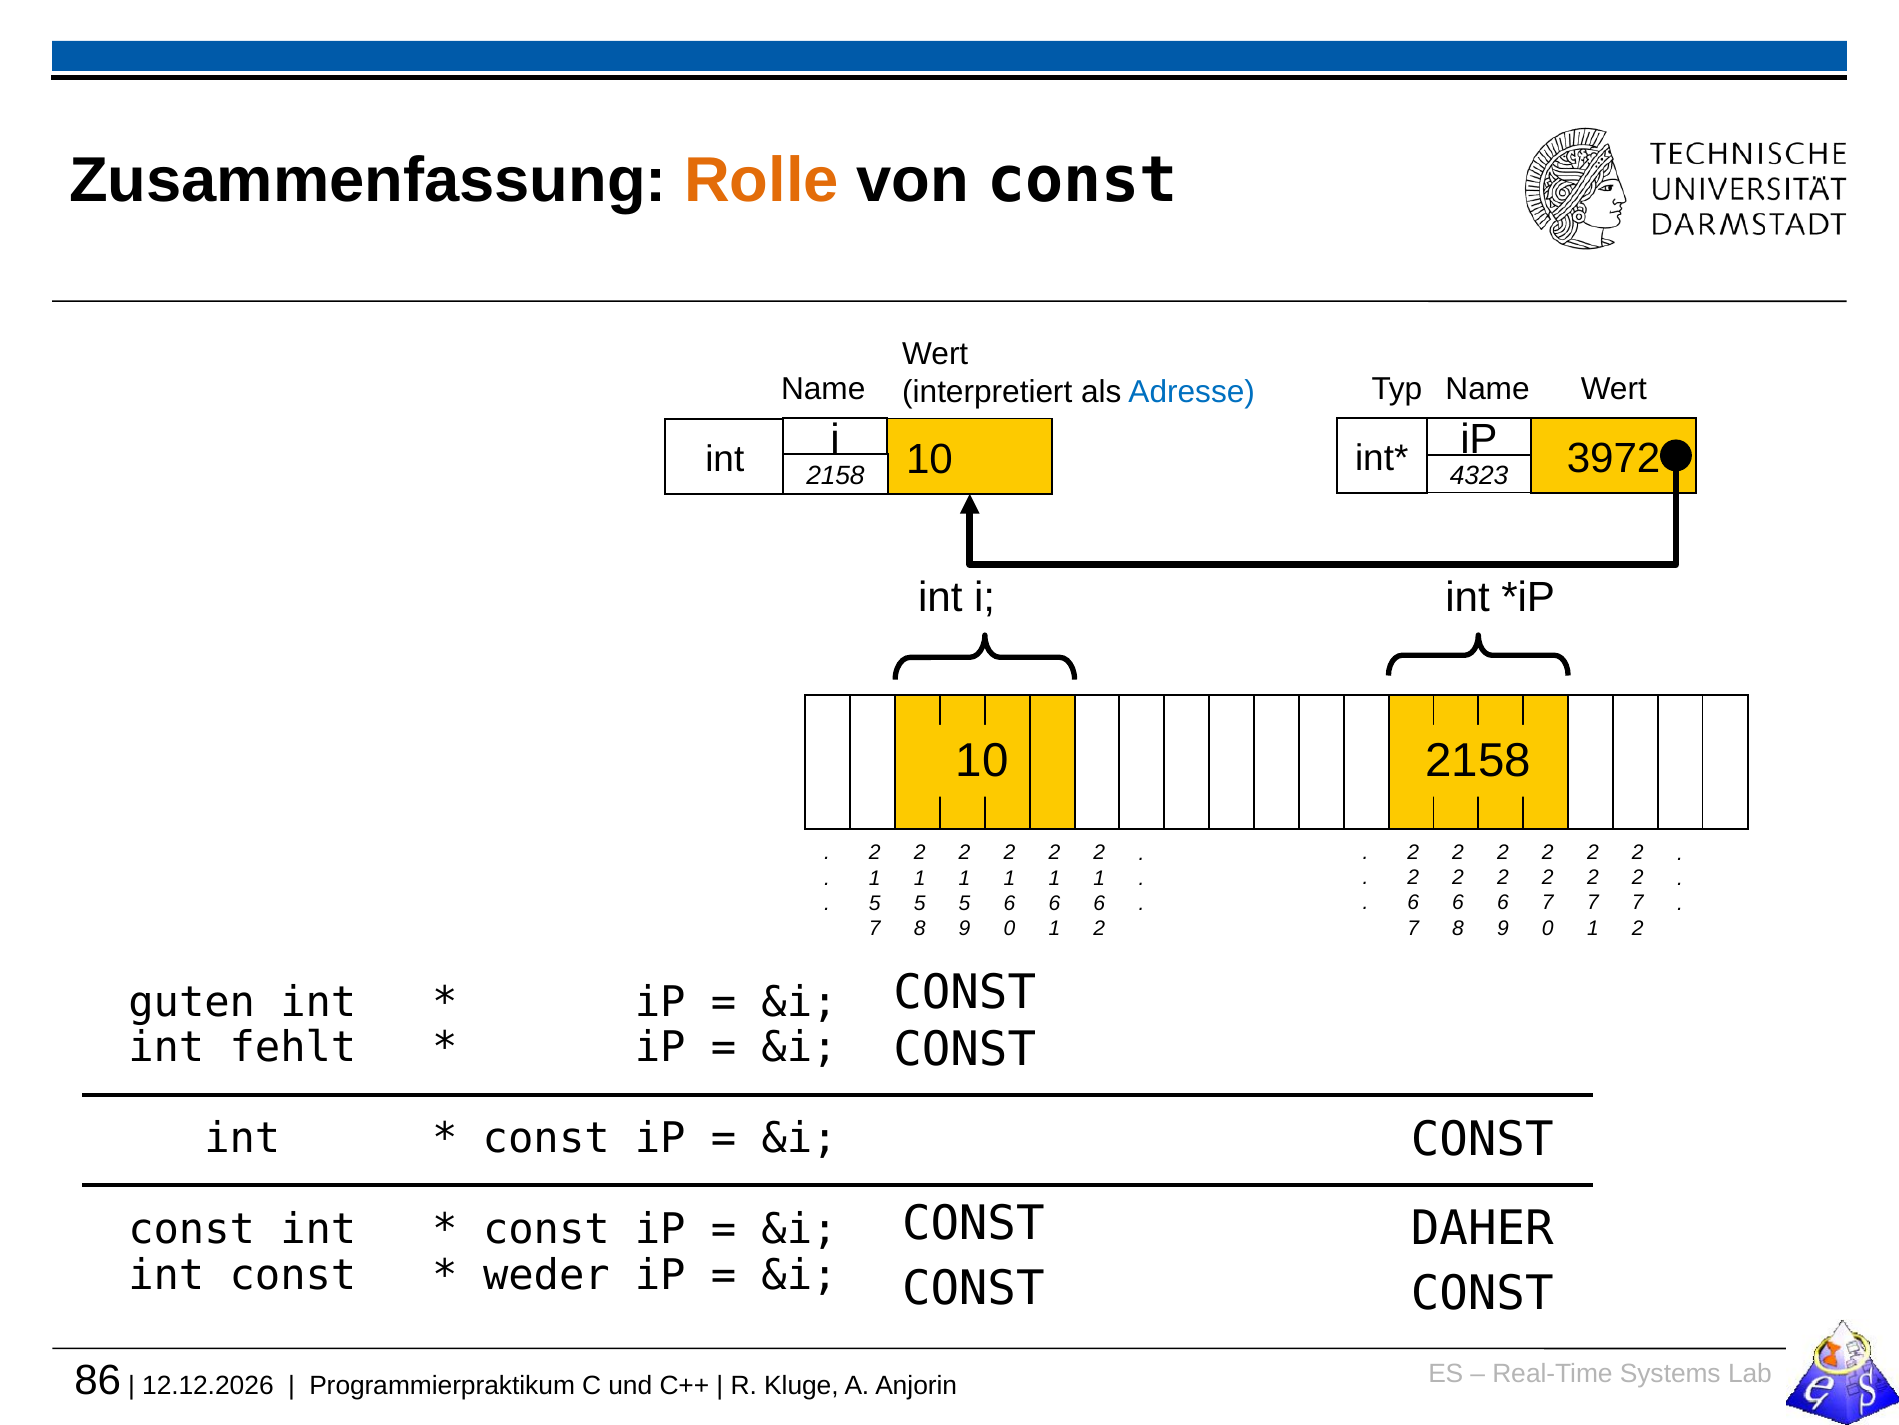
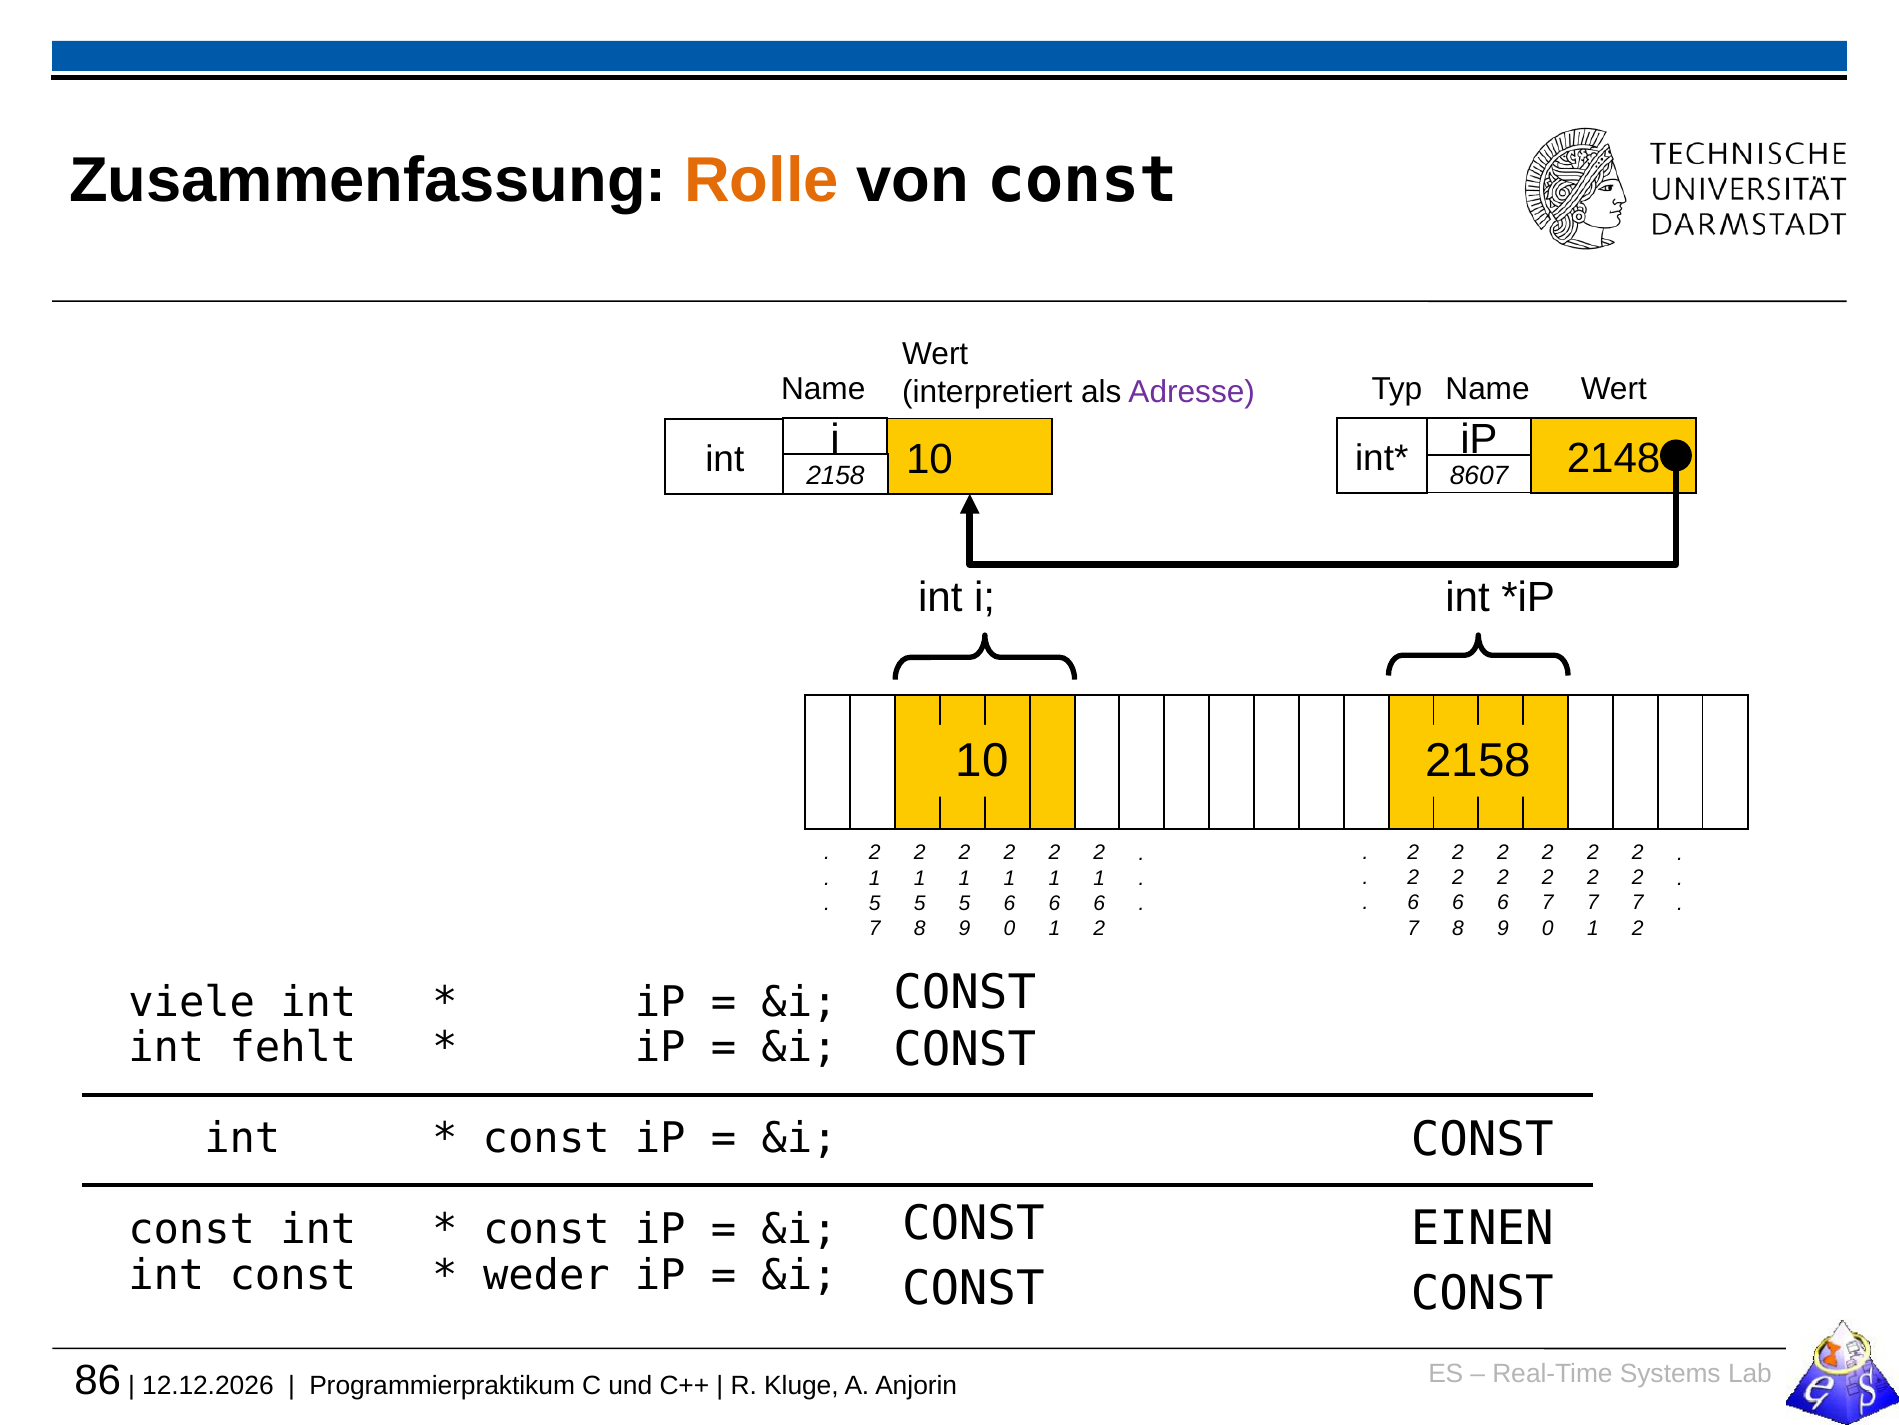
Adresse colour: blue -> purple
4323: 4323 -> 8607
3972: 3972 -> 2148
guten: guten -> viele
DAHER: DAHER -> EINEN
